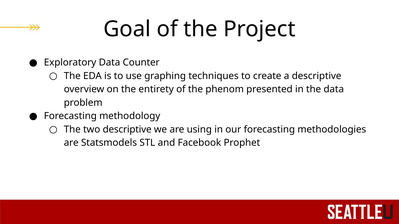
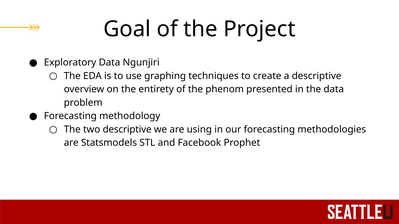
Counter: Counter -> Ngunjiri
